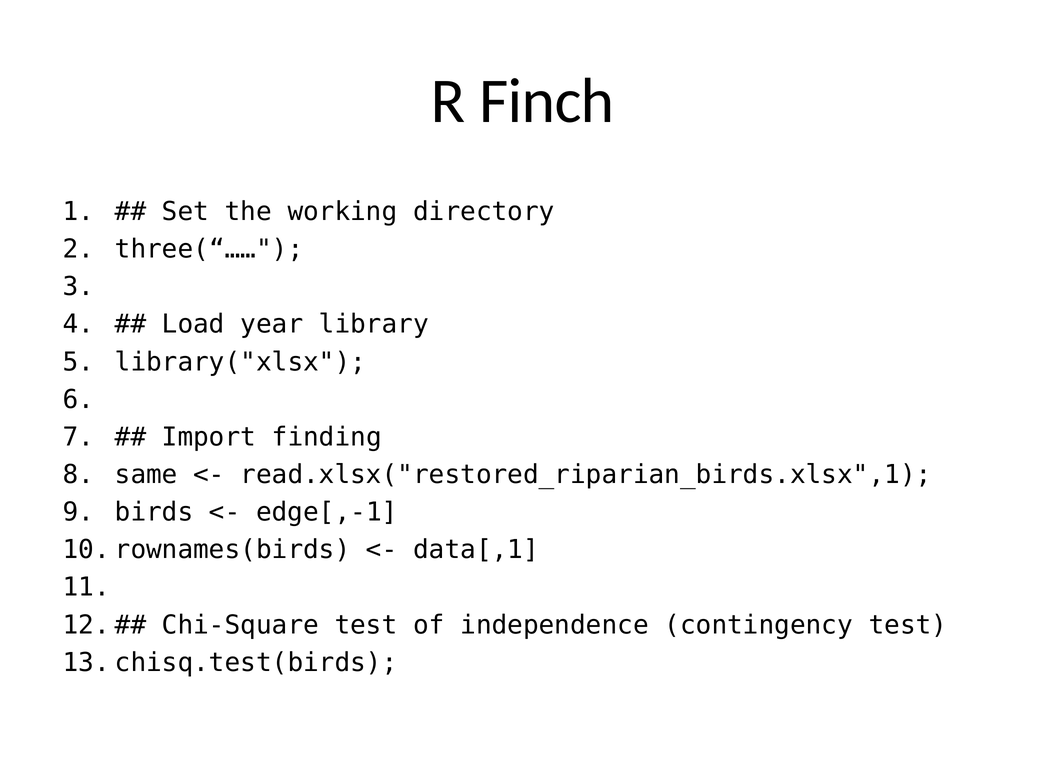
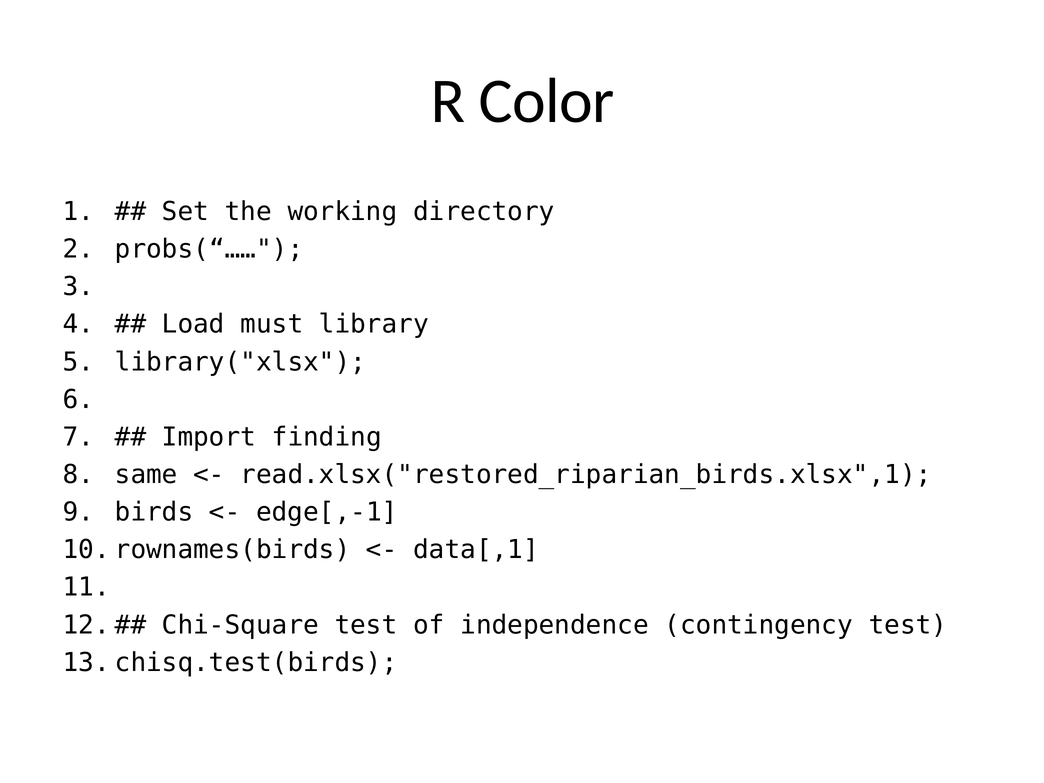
Finch: Finch -> Color
three(“……: three(“…… -> probs(“……
year: year -> must
